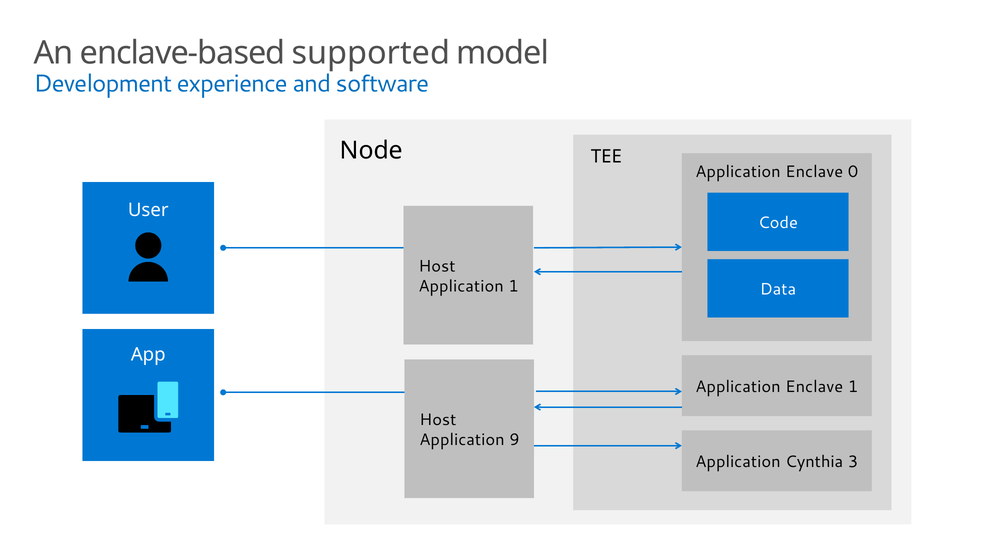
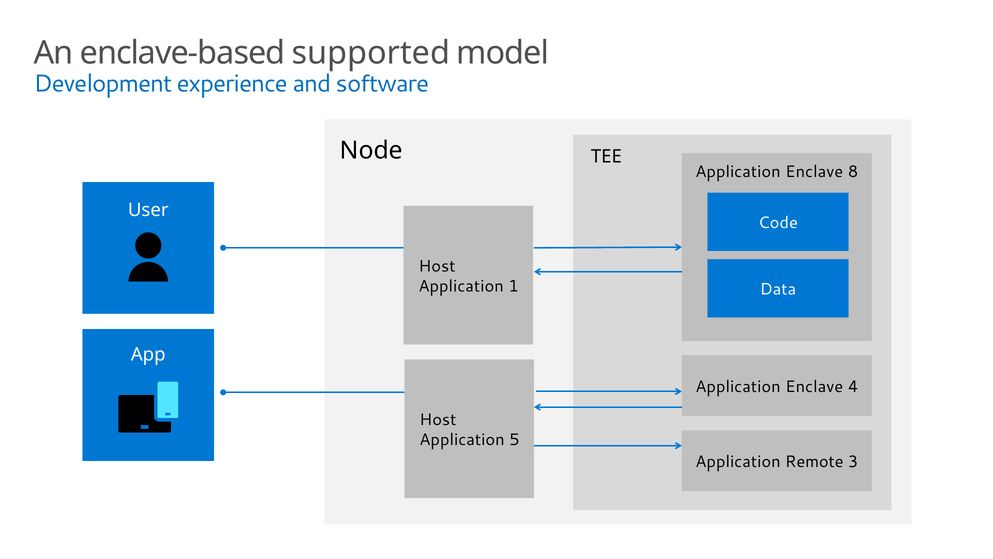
0: 0 -> 8
Enclave 1: 1 -> 4
9: 9 -> 5
Cynthia: Cynthia -> Remote
